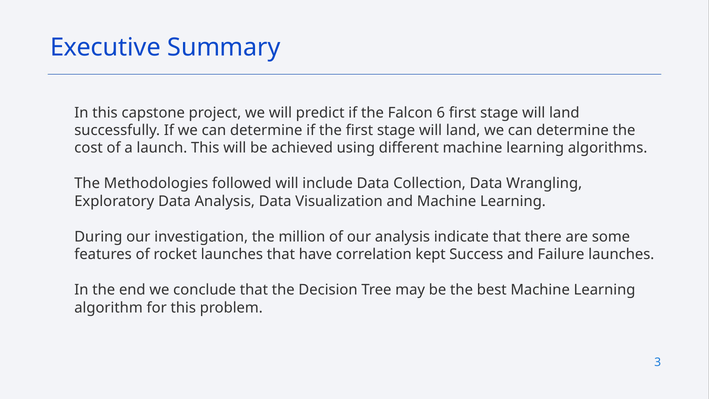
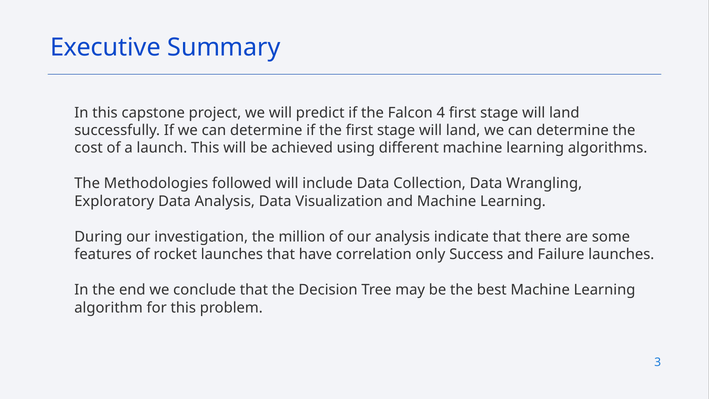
6: 6 -> 4
kept: kept -> only
